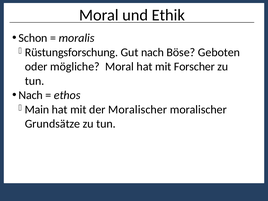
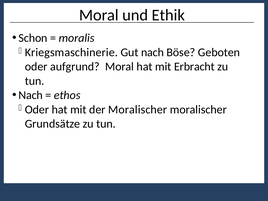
Rüstungsforschung: Rüstungsforschung -> Kriegsmaschinerie
mögliche: mögliche -> aufgrund
Forscher: Forscher -> Erbracht
Main at (37, 110): Main -> Oder
